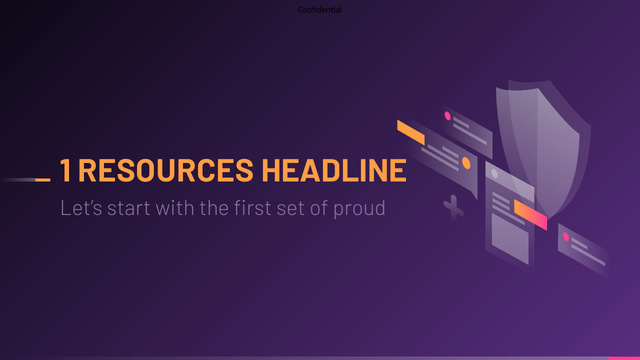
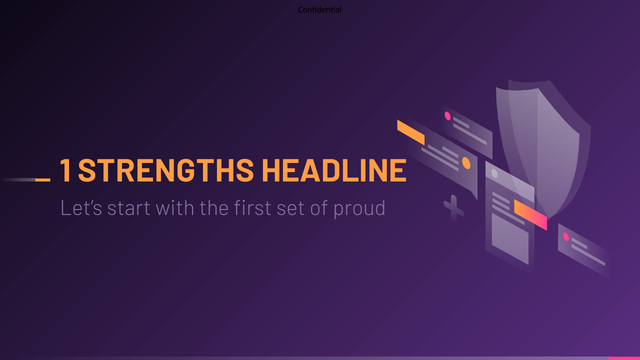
RESOURCES: RESOURCES -> STRENGTHS
